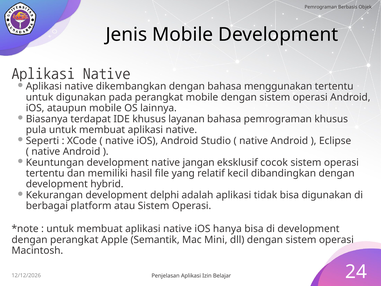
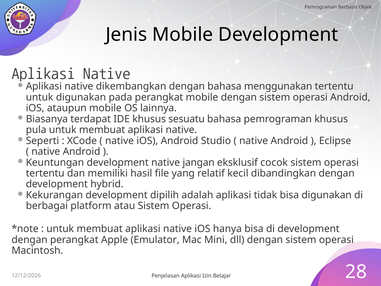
layanan: layanan -> sesuatu
delphi: delphi -> dipilih
Semantik: Semantik -> Emulator
24: 24 -> 28
